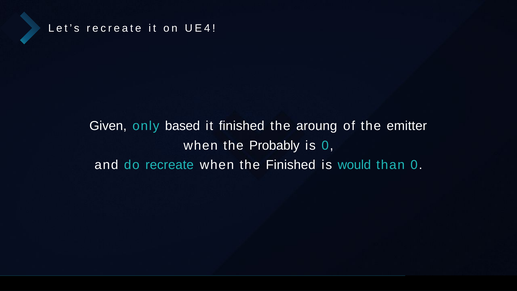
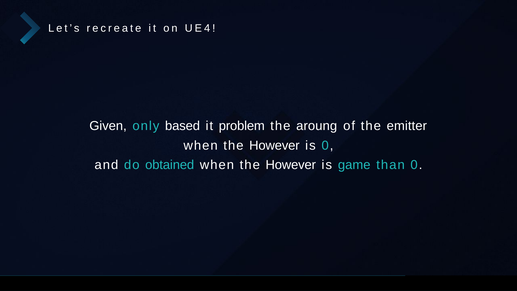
it finished: finished -> problem
Probably at (274, 145): Probably -> However
do recreate: recreate -> obtained
Finished at (291, 165): Finished -> However
would: would -> game
